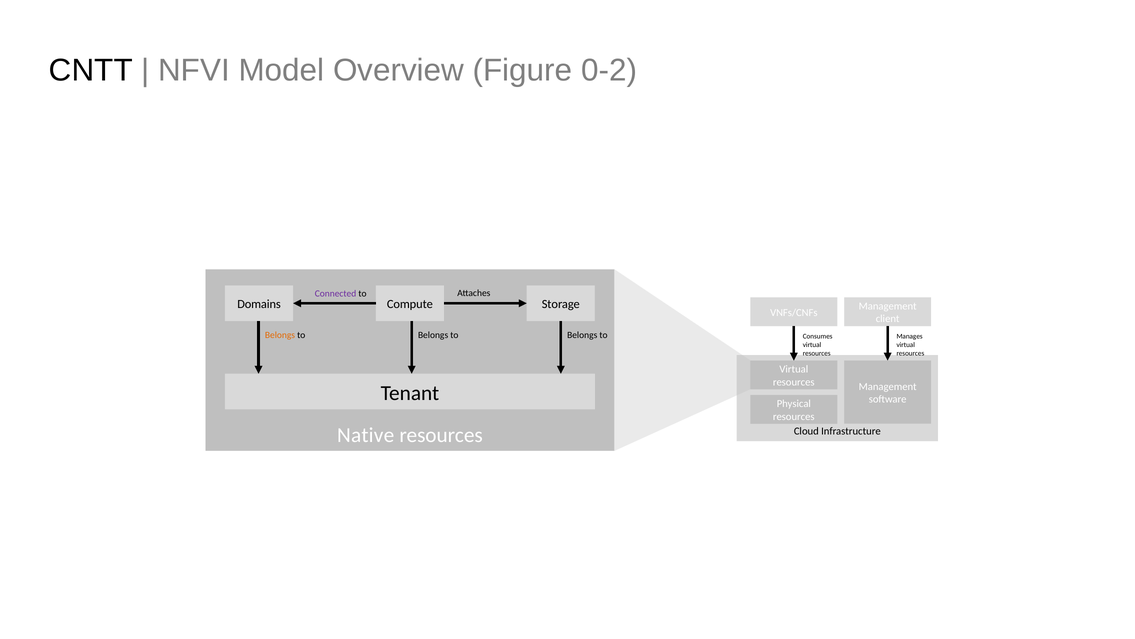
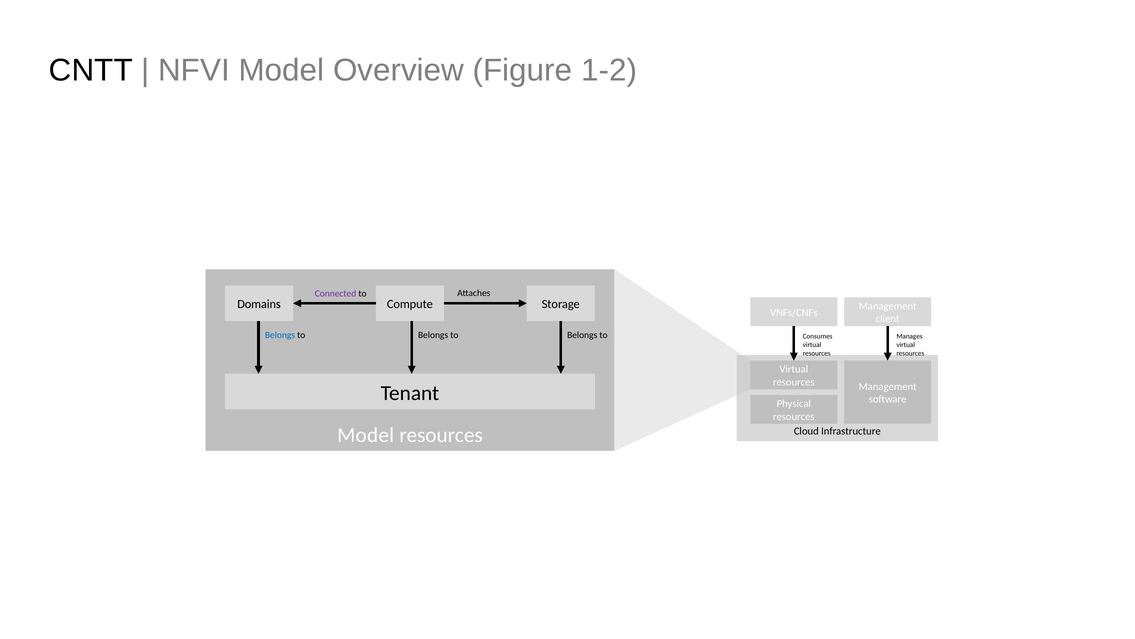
0-2: 0-2 -> 1-2
Belongs at (280, 335) colour: orange -> blue
Native at (366, 435): Native -> Model
